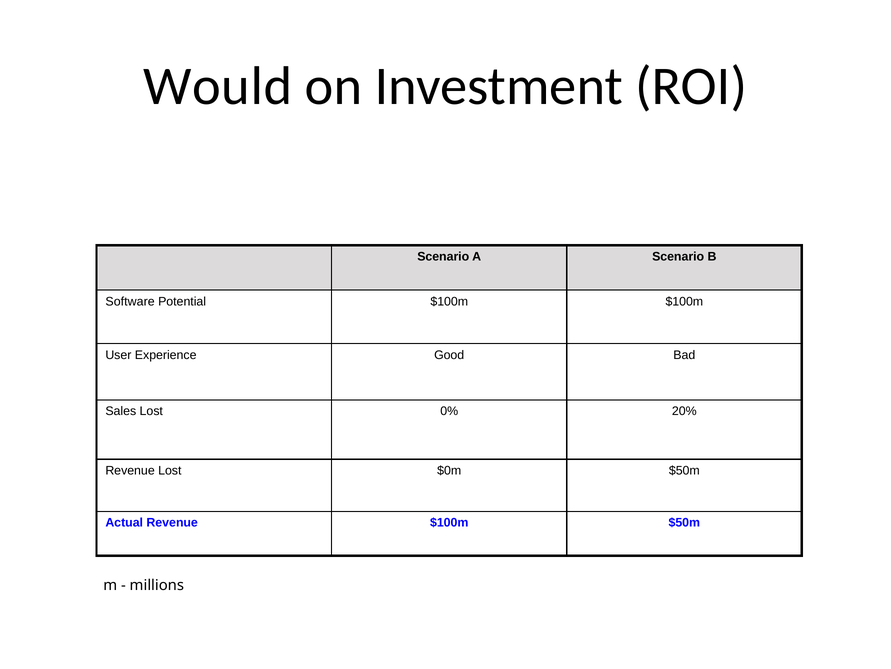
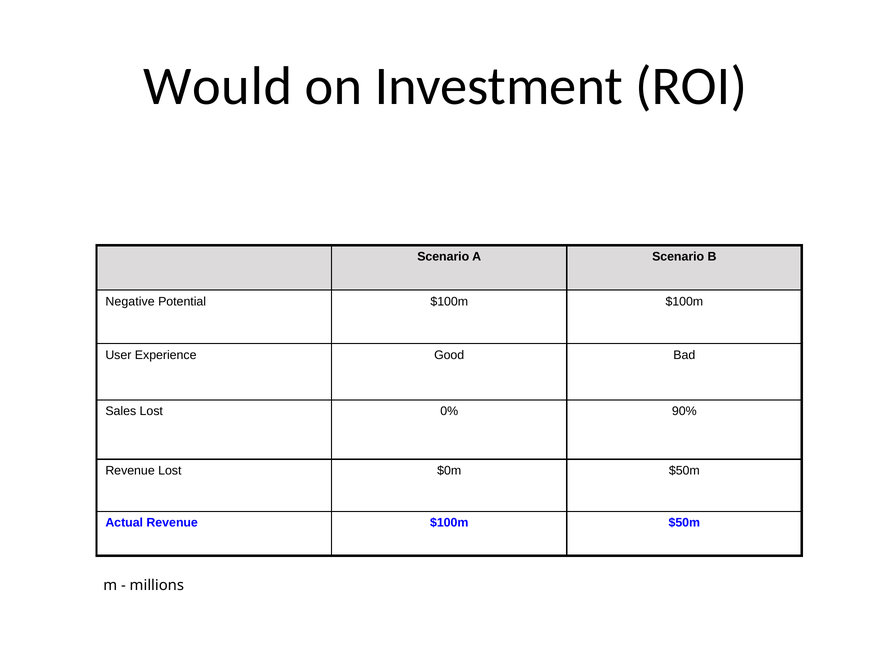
Software: Software -> Negative
20%: 20% -> 90%
